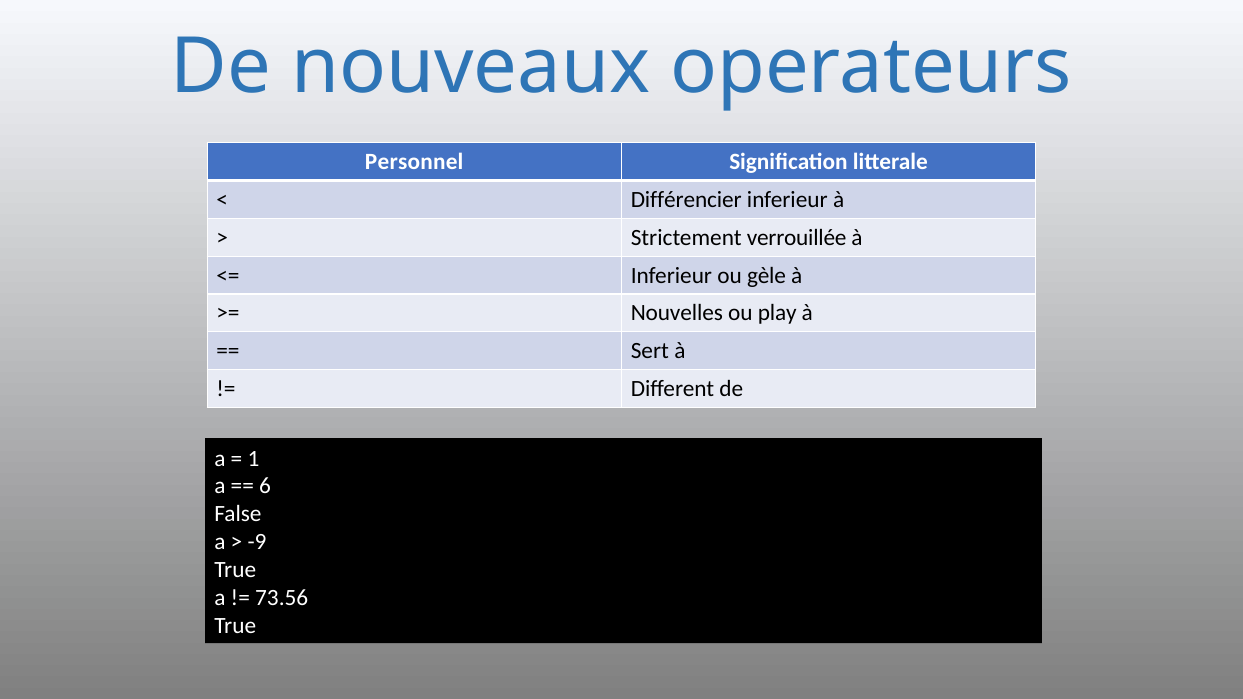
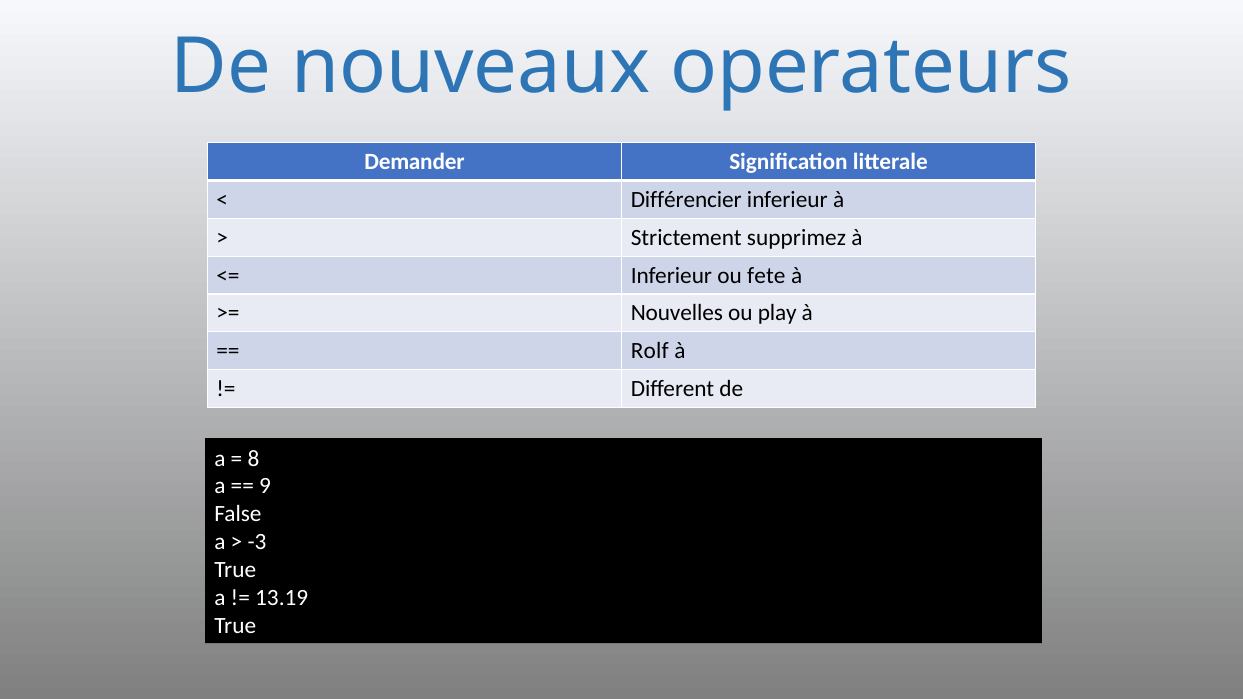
Personnel: Personnel -> Demander
verrouillée: verrouillée -> supprimez
gèle: gèle -> fete
Sert: Sert -> Rolf
1: 1 -> 8
6: 6 -> 9
-9: -9 -> -3
73.56: 73.56 -> 13.19
